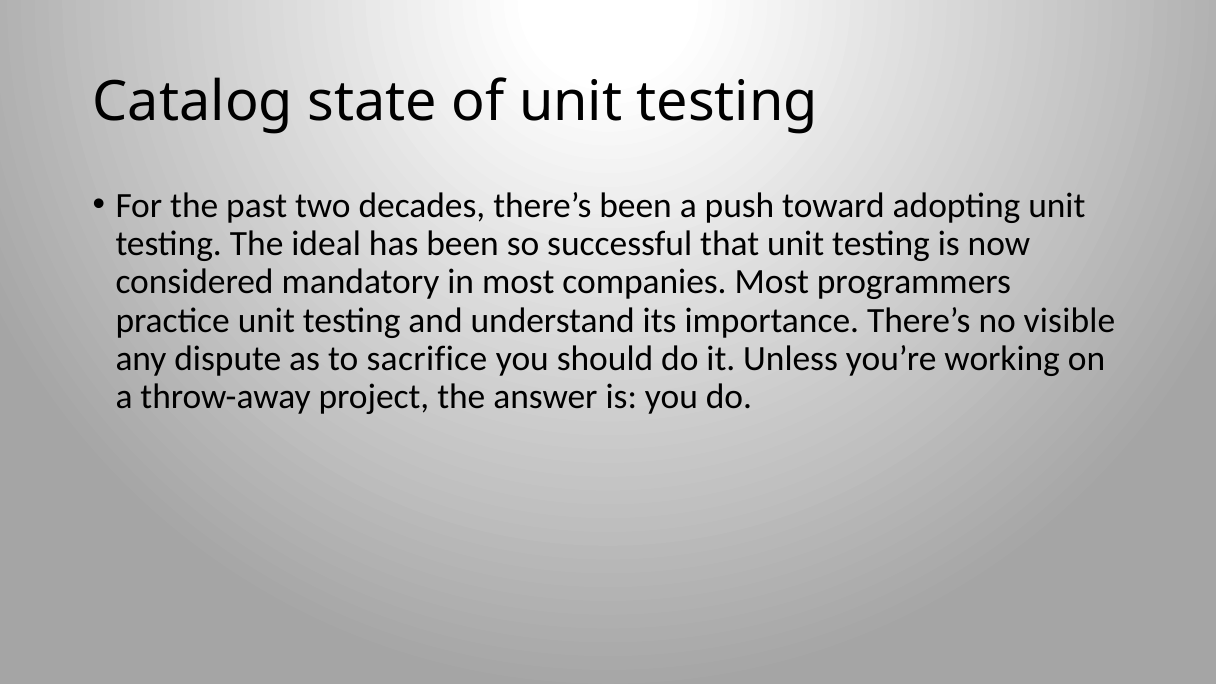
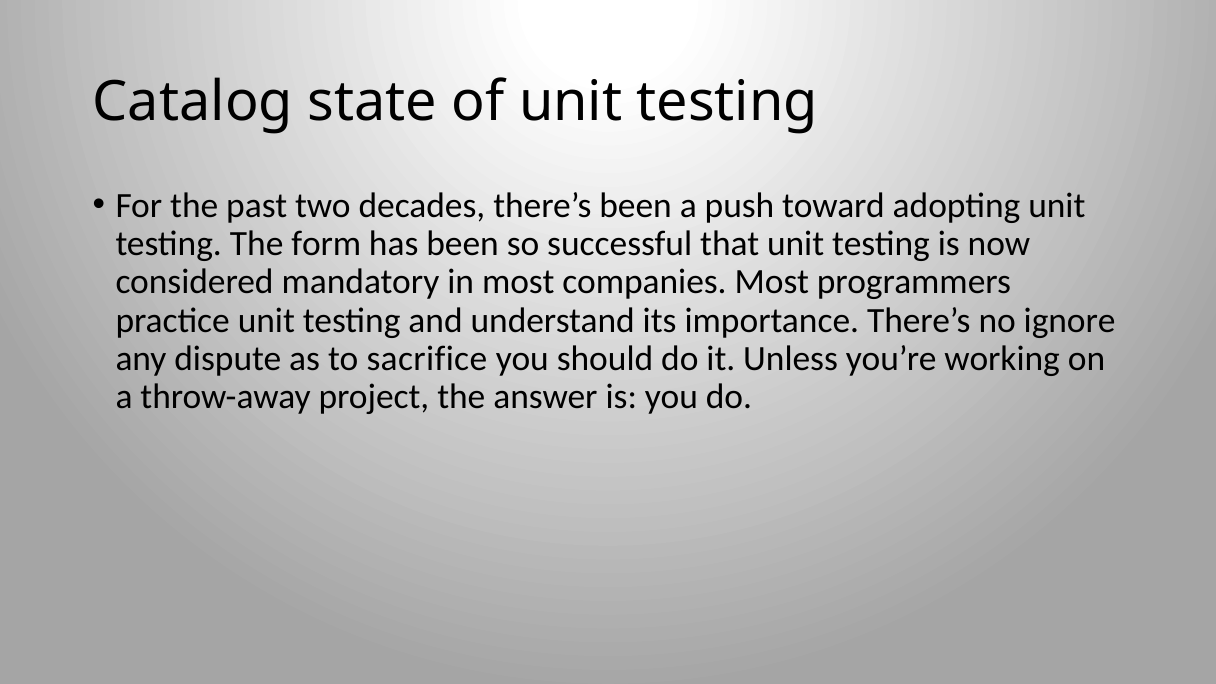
ideal: ideal -> form
visible: visible -> ignore
